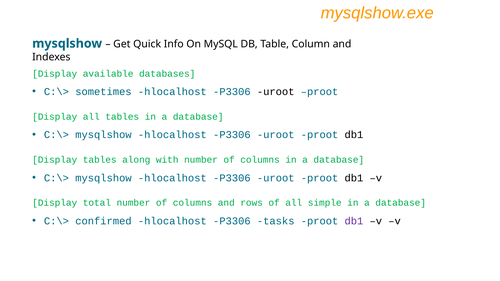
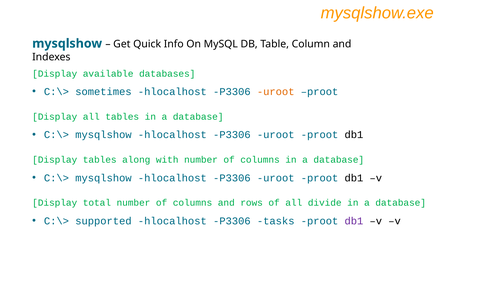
uroot at (276, 92) colour: black -> orange
simple: simple -> divide
confirmed: confirmed -> supported
